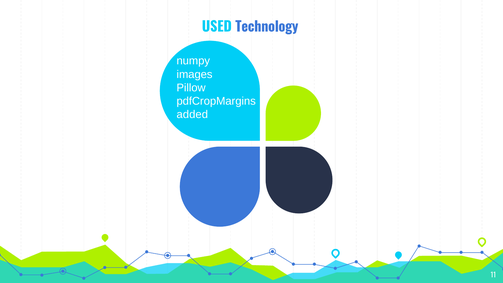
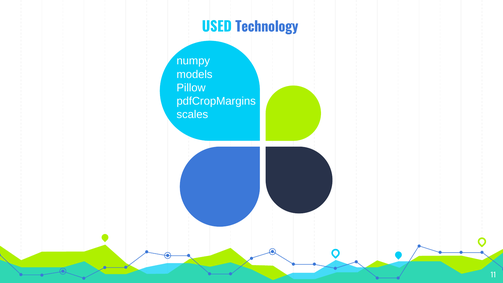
images: images -> models
added: added -> scales
